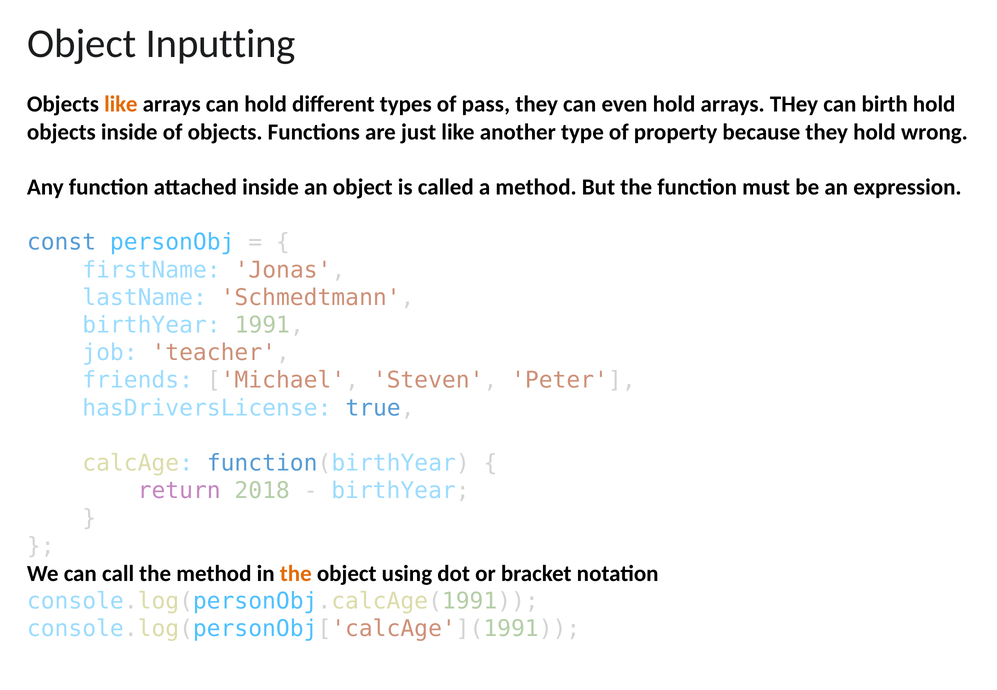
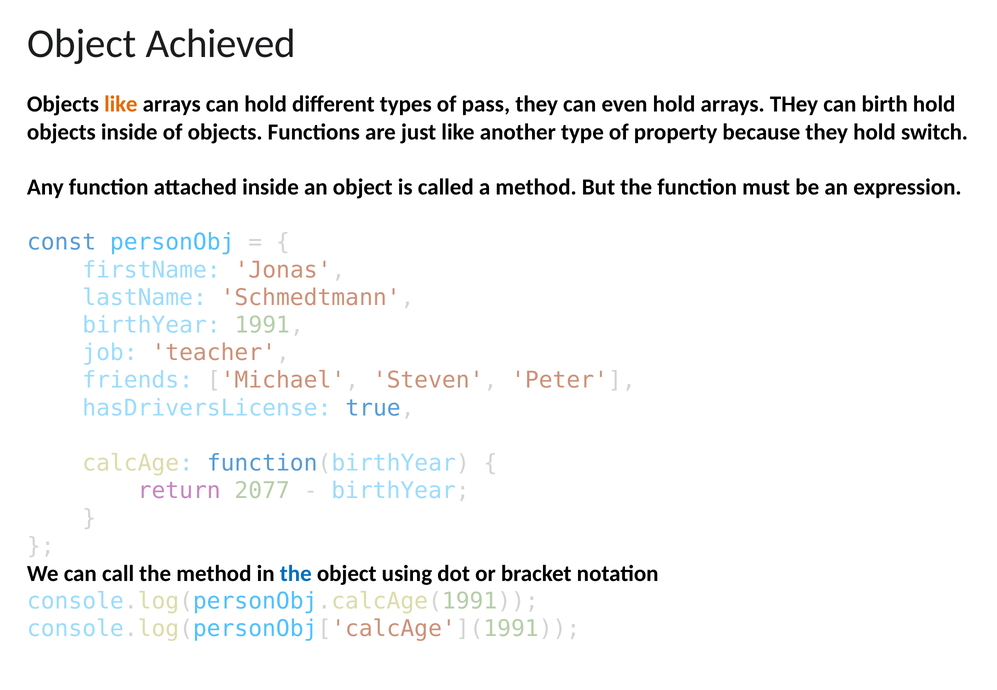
Inputting: Inputting -> Achieved
wrong: wrong -> switch
2018: 2018 -> 2077
the at (296, 574) colour: orange -> blue
